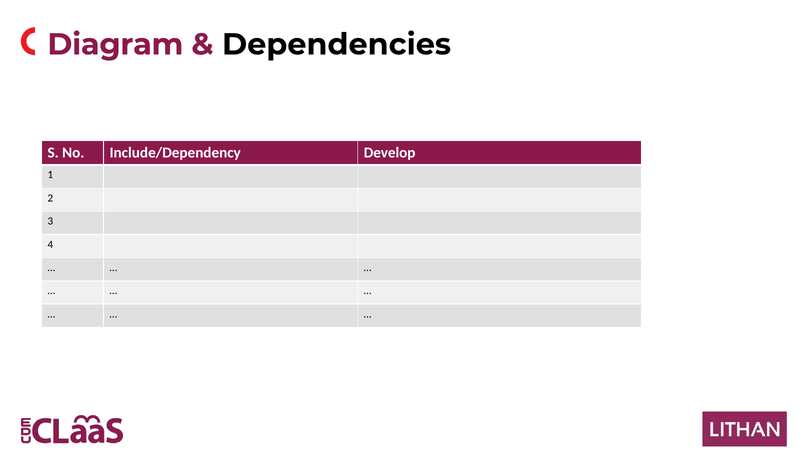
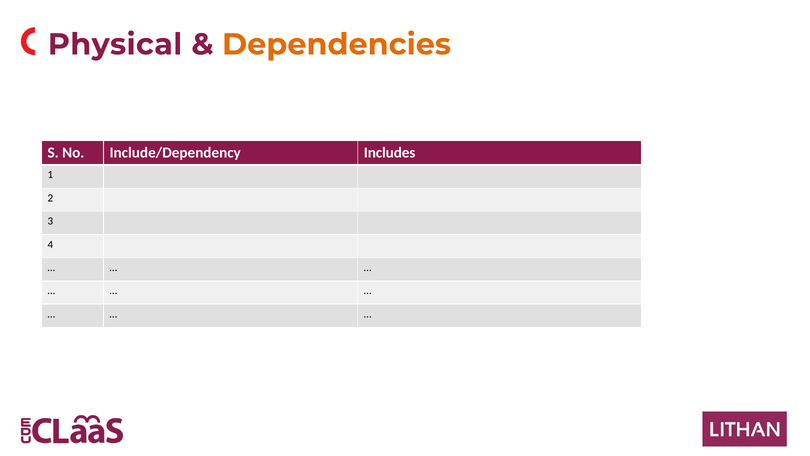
Diagram: Diagram -> Physical
Dependencies colour: black -> orange
Develop: Develop -> Includes
